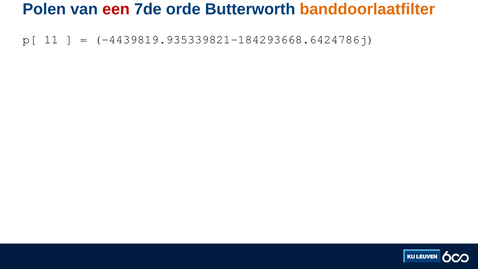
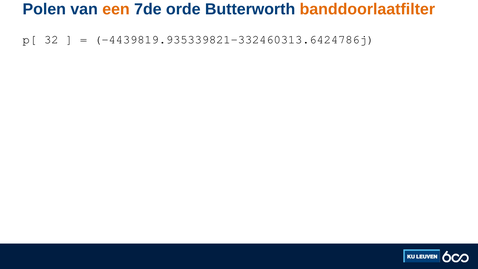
een colour: red -> orange
11: 11 -> 32
-4439819.935339821-184293668.6424786j: -4439819.935339821-184293668.6424786j -> -4439819.935339821-332460313.6424786j
